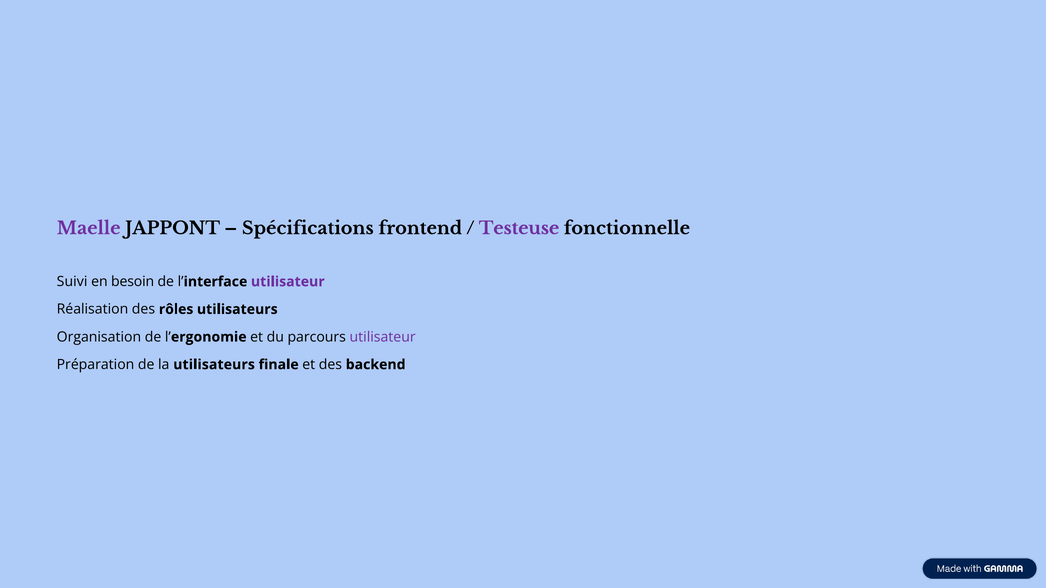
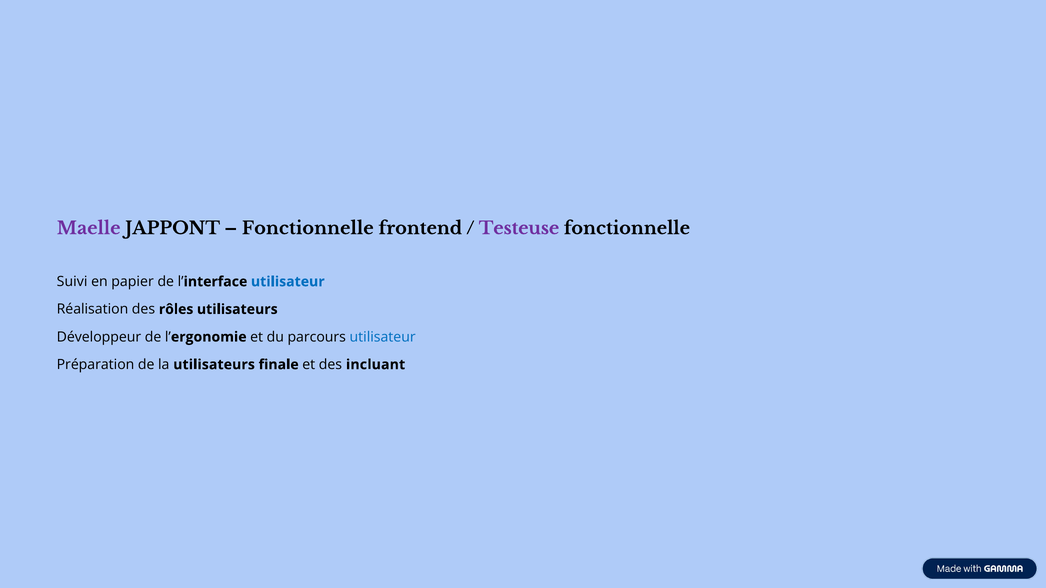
Spécifications at (308, 228): Spécifications -> Fonctionnelle
besoin: besoin -> papier
utilisateur at (288, 282) colour: purple -> blue
Organisation: Organisation -> Développeur
utilisateur at (383, 337) colour: purple -> blue
backend: backend -> incluant
